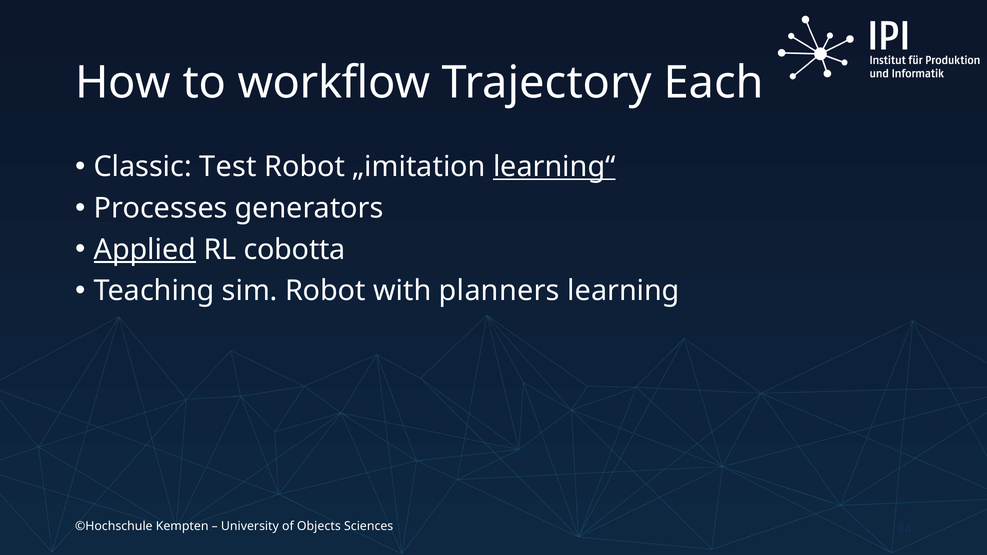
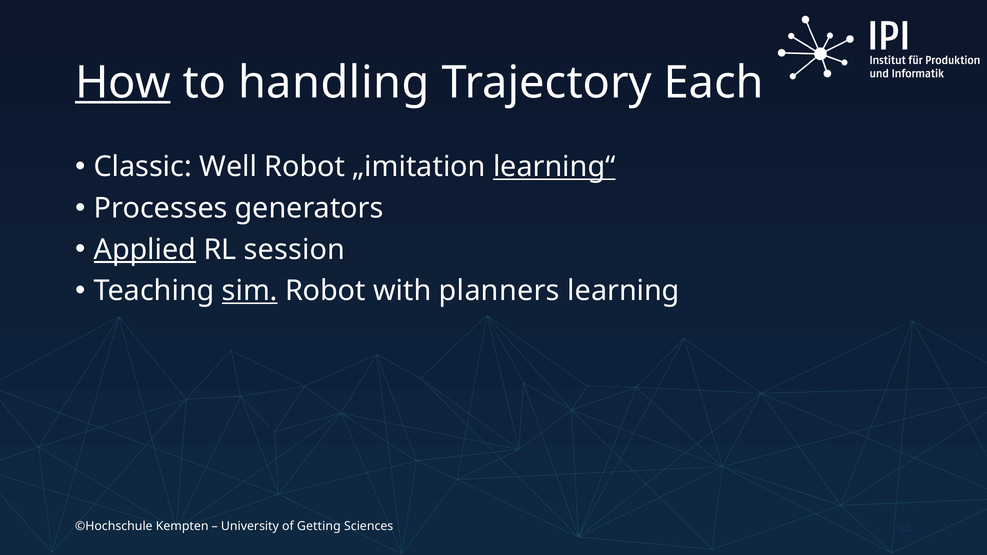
How underline: none -> present
workflow: workflow -> handling
Test: Test -> Well
cobotta: cobotta -> session
sim underline: none -> present
Objects: Objects -> Getting
